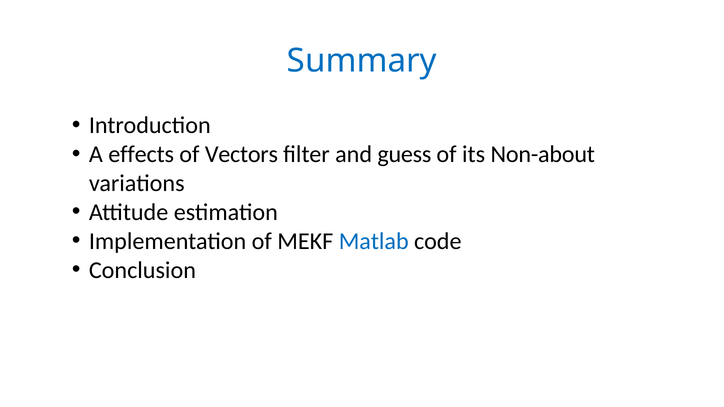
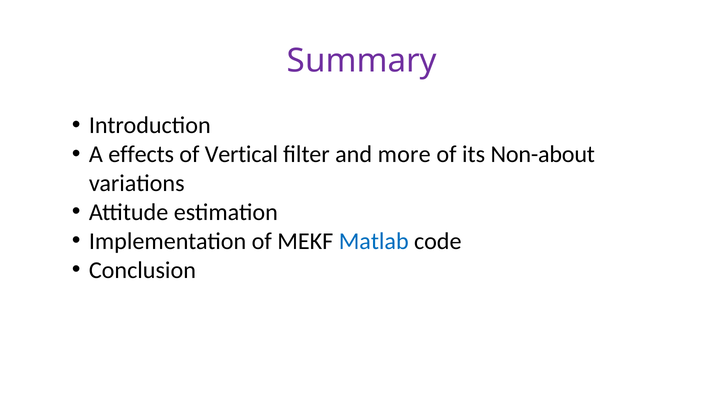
Summary colour: blue -> purple
Vectors: Vectors -> Vertical
guess: guess -> more
